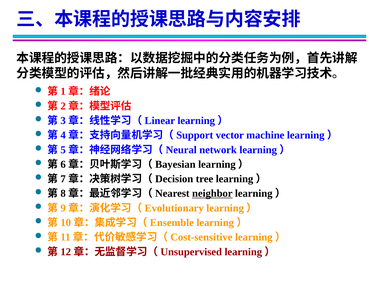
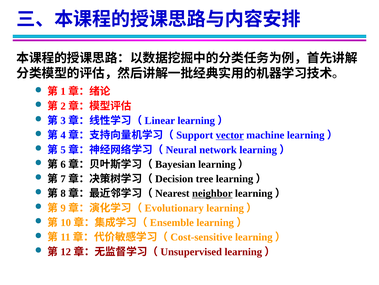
vector underline: none -> present
